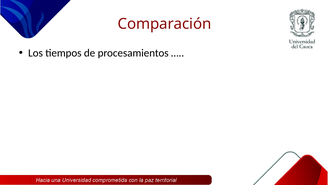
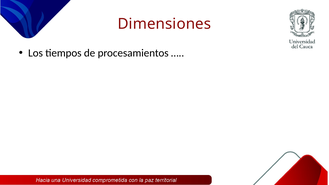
Comparación: Comparación -> Dimensiones
